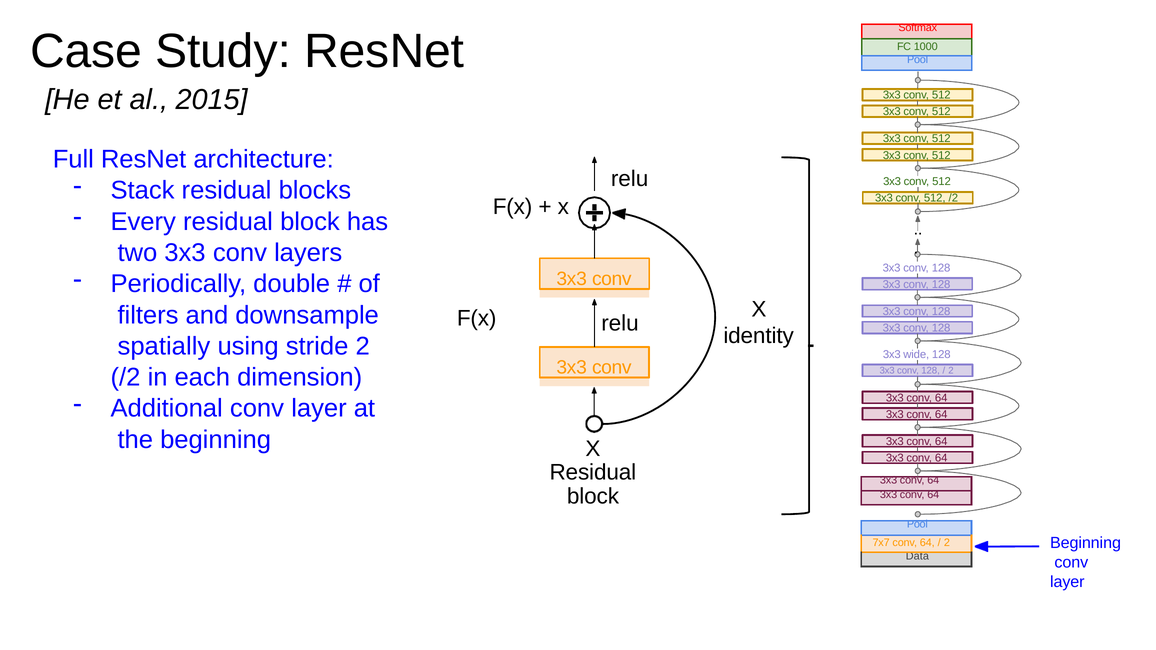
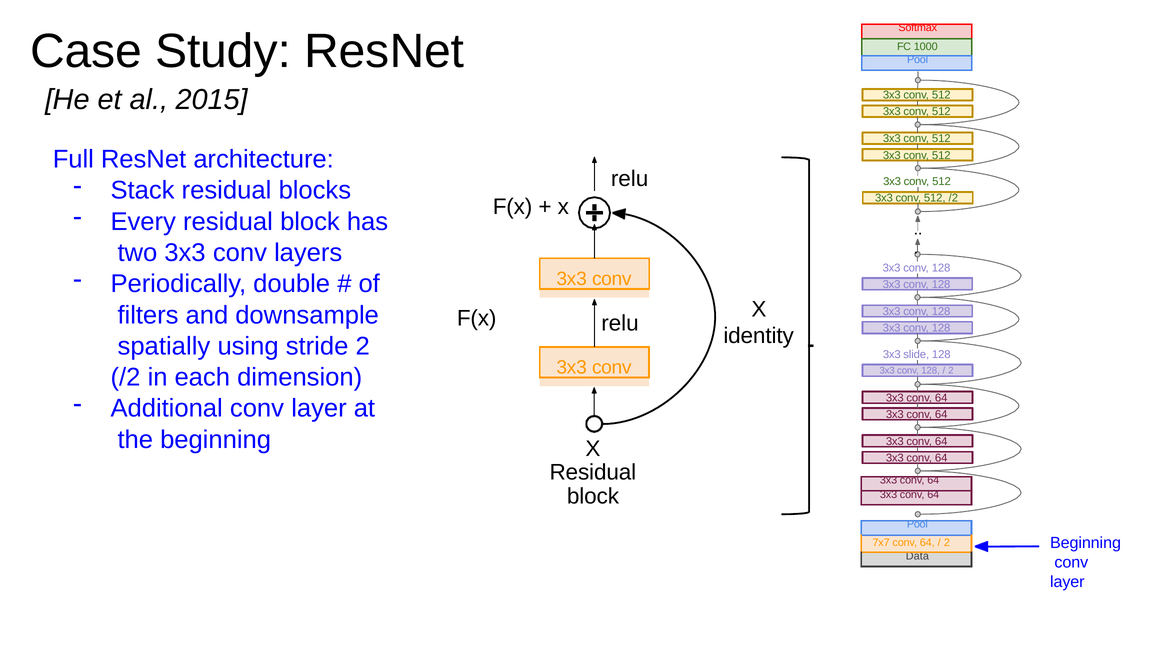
wide: wide -> slide
